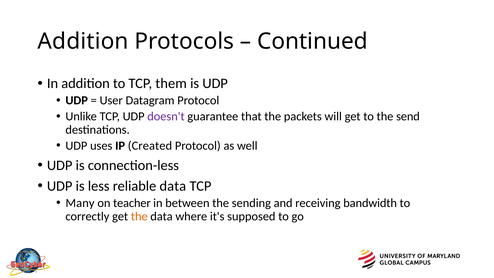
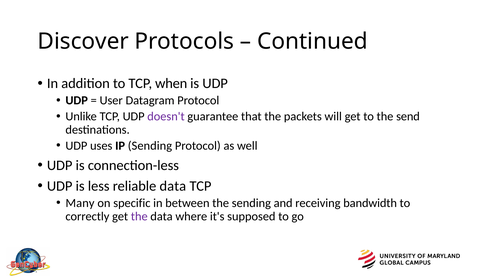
Addition at (83, 41): Addition -> Discover
them: them -> when
IP Created: Created -> Sending
teacher: teacher -> specific
the at (139, 216) colour: orange -> purple
